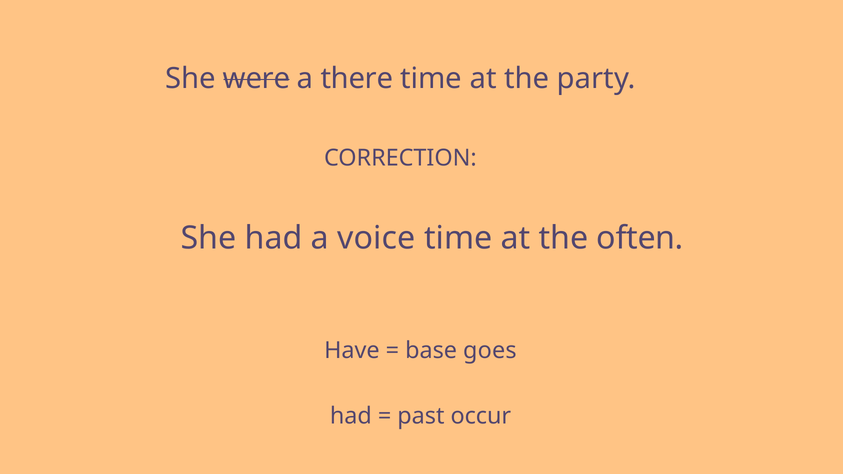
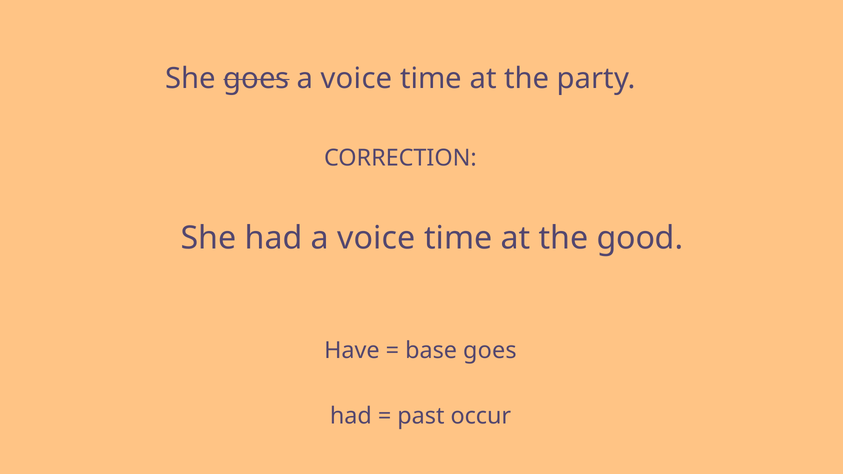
She were: were -> goes
there at (357, 79): there -> voice
often: often -> good
